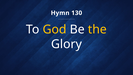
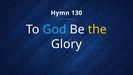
God colour: yellow -> light blue
